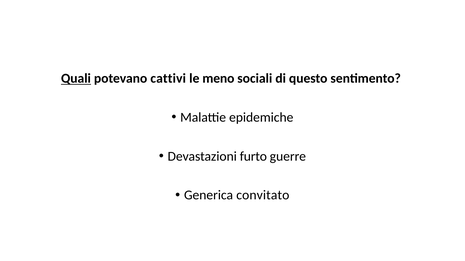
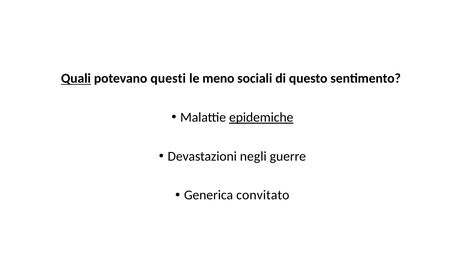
cattivi: cattivi -> questi
epidemiche underline: none -> present
furto: furto -> negli
